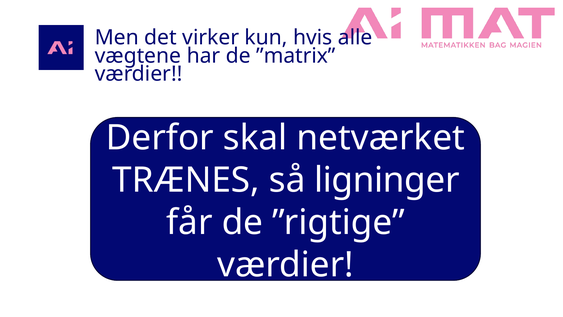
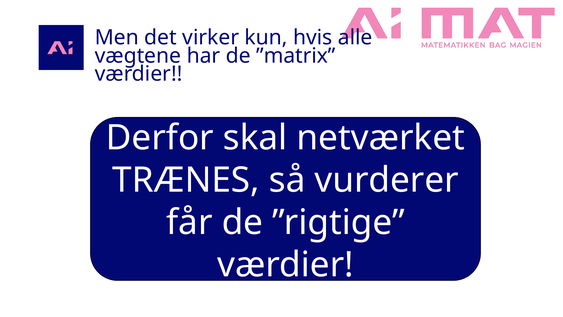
ligninger: ligninger -> vurderer
